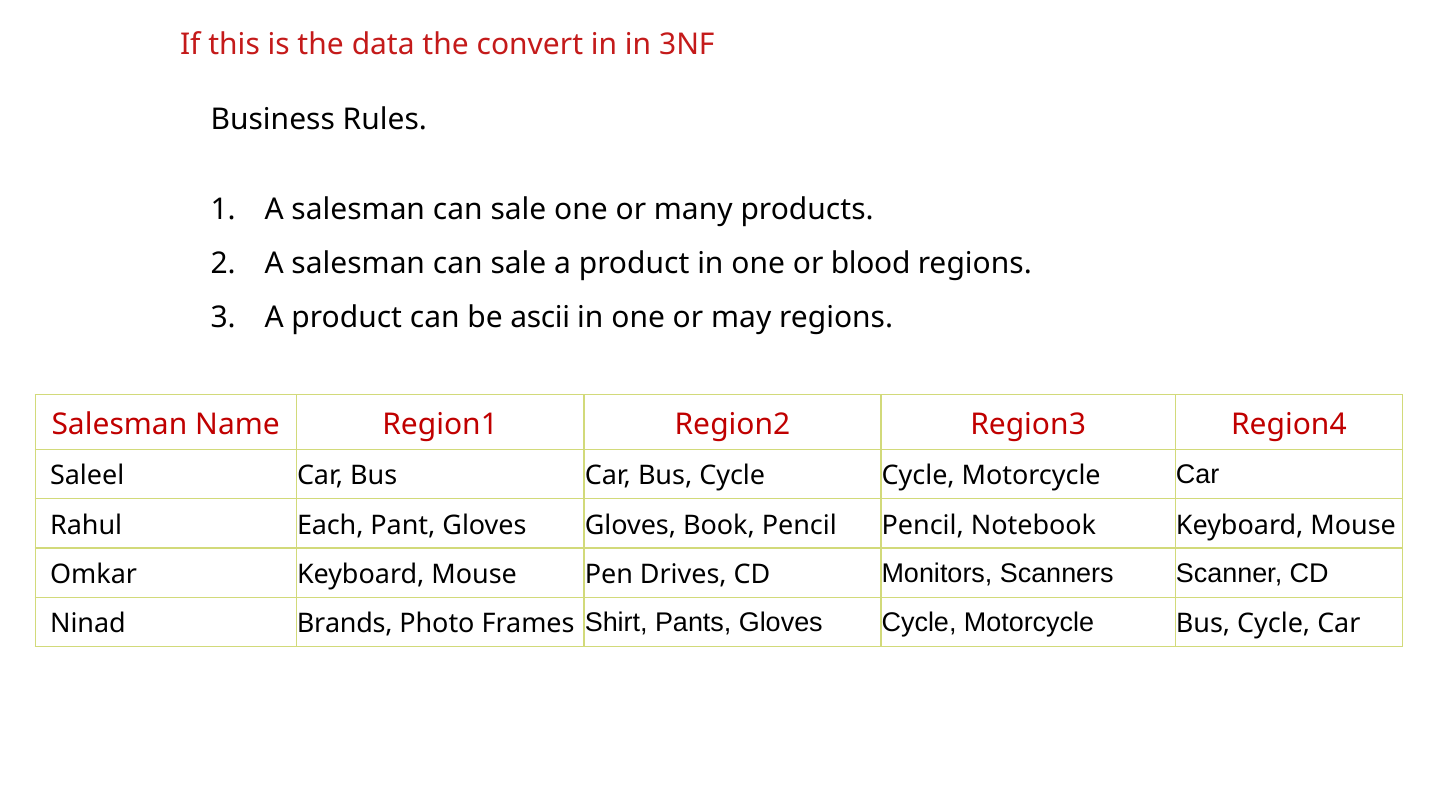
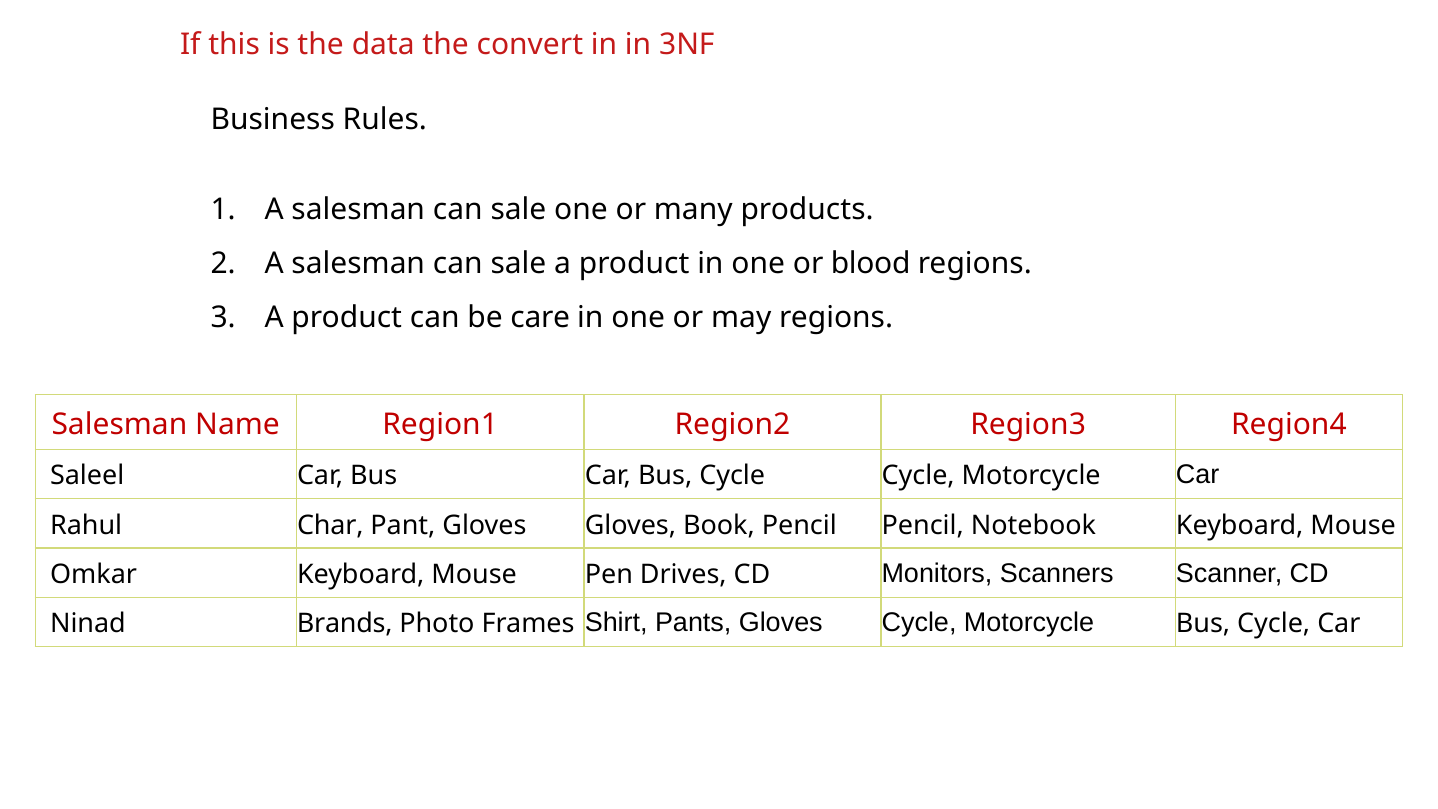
ascii: ascii -> care
Each: Each -> Char
